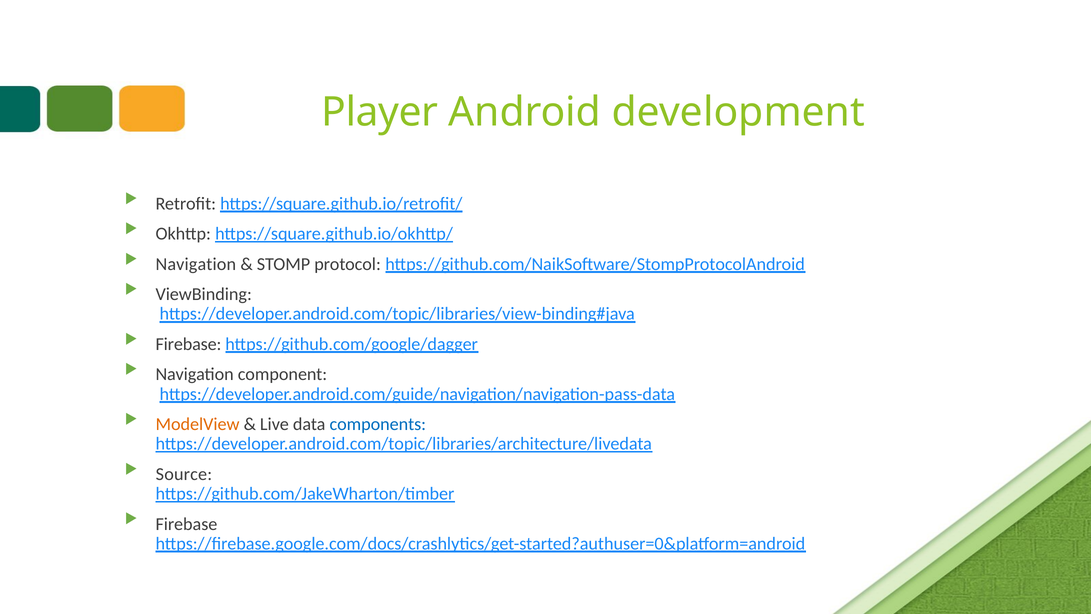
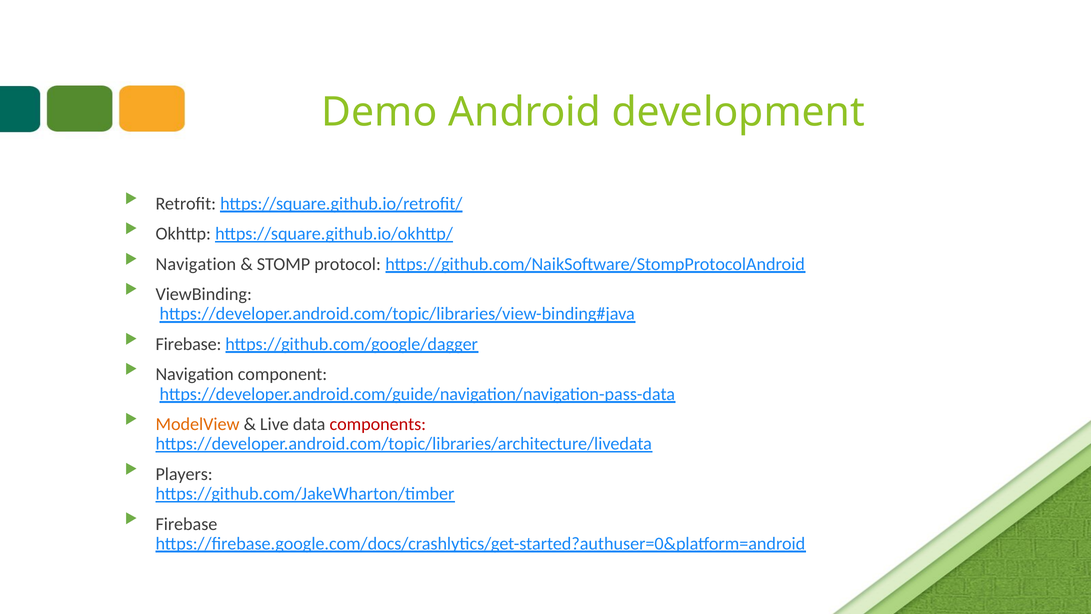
Player: Player -> Demo
components colour: blue -> red
Source: Source -> Players
